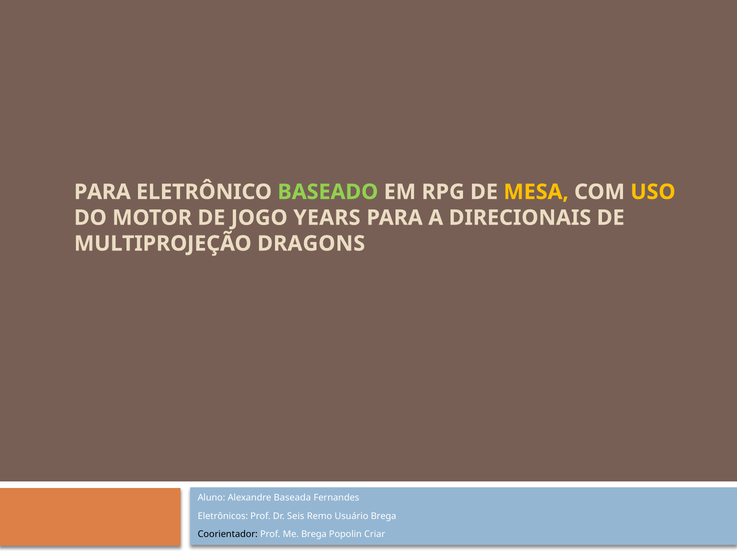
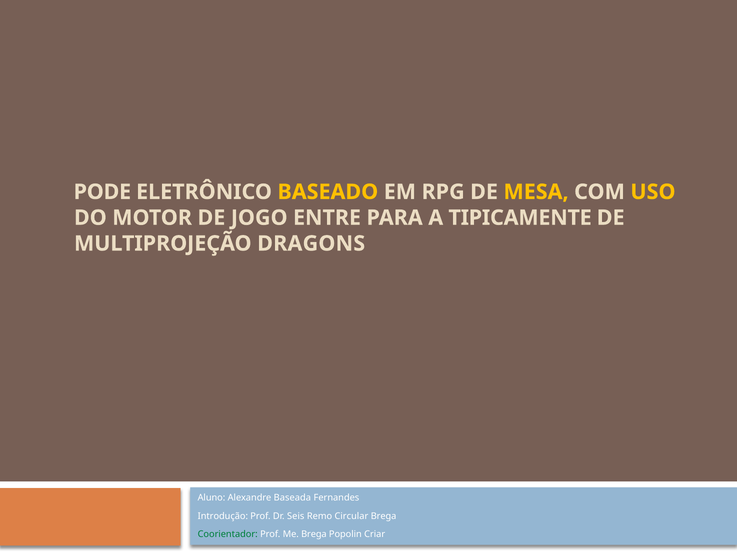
PARA at (102, 192): PARA -> PODE
BASEADO colour: light green -> yellow
YEARS: YEARS -> ENTRE
DIRECIONAIS: DIRECIONAIS -> TIPICAMENTE
Eletrônicos: Eletrônicos -> Introdução
Usuário: Usuário -> Circular
Coorientador colour: black -> green
